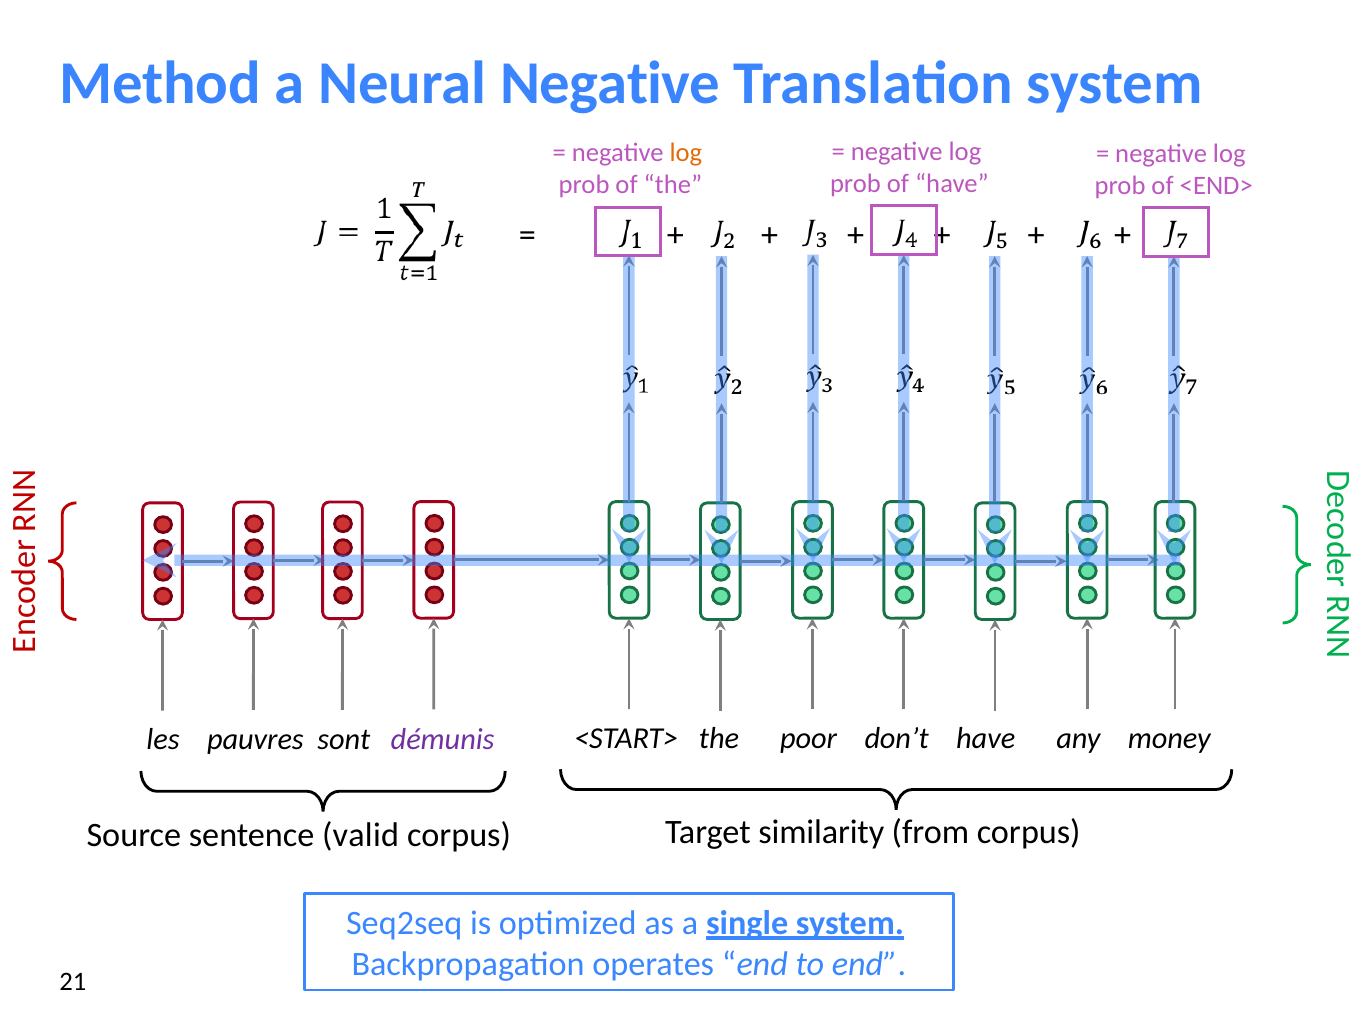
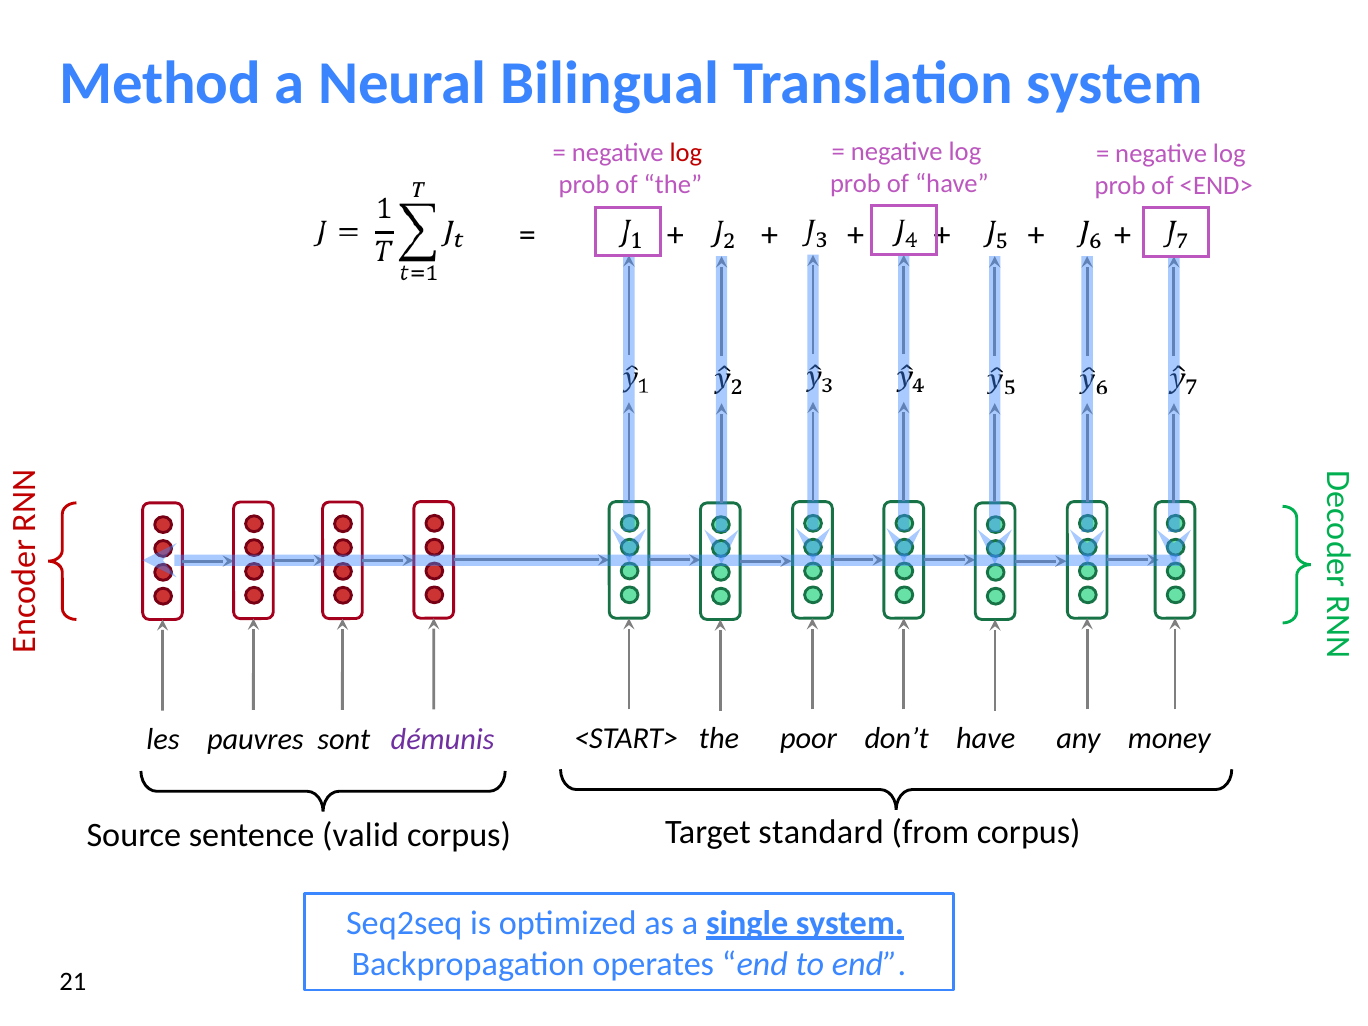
Neural Negative: Negative -> Bilingual
log at (686, 153) colour: orange -> red
similarity: similarity -> standard
